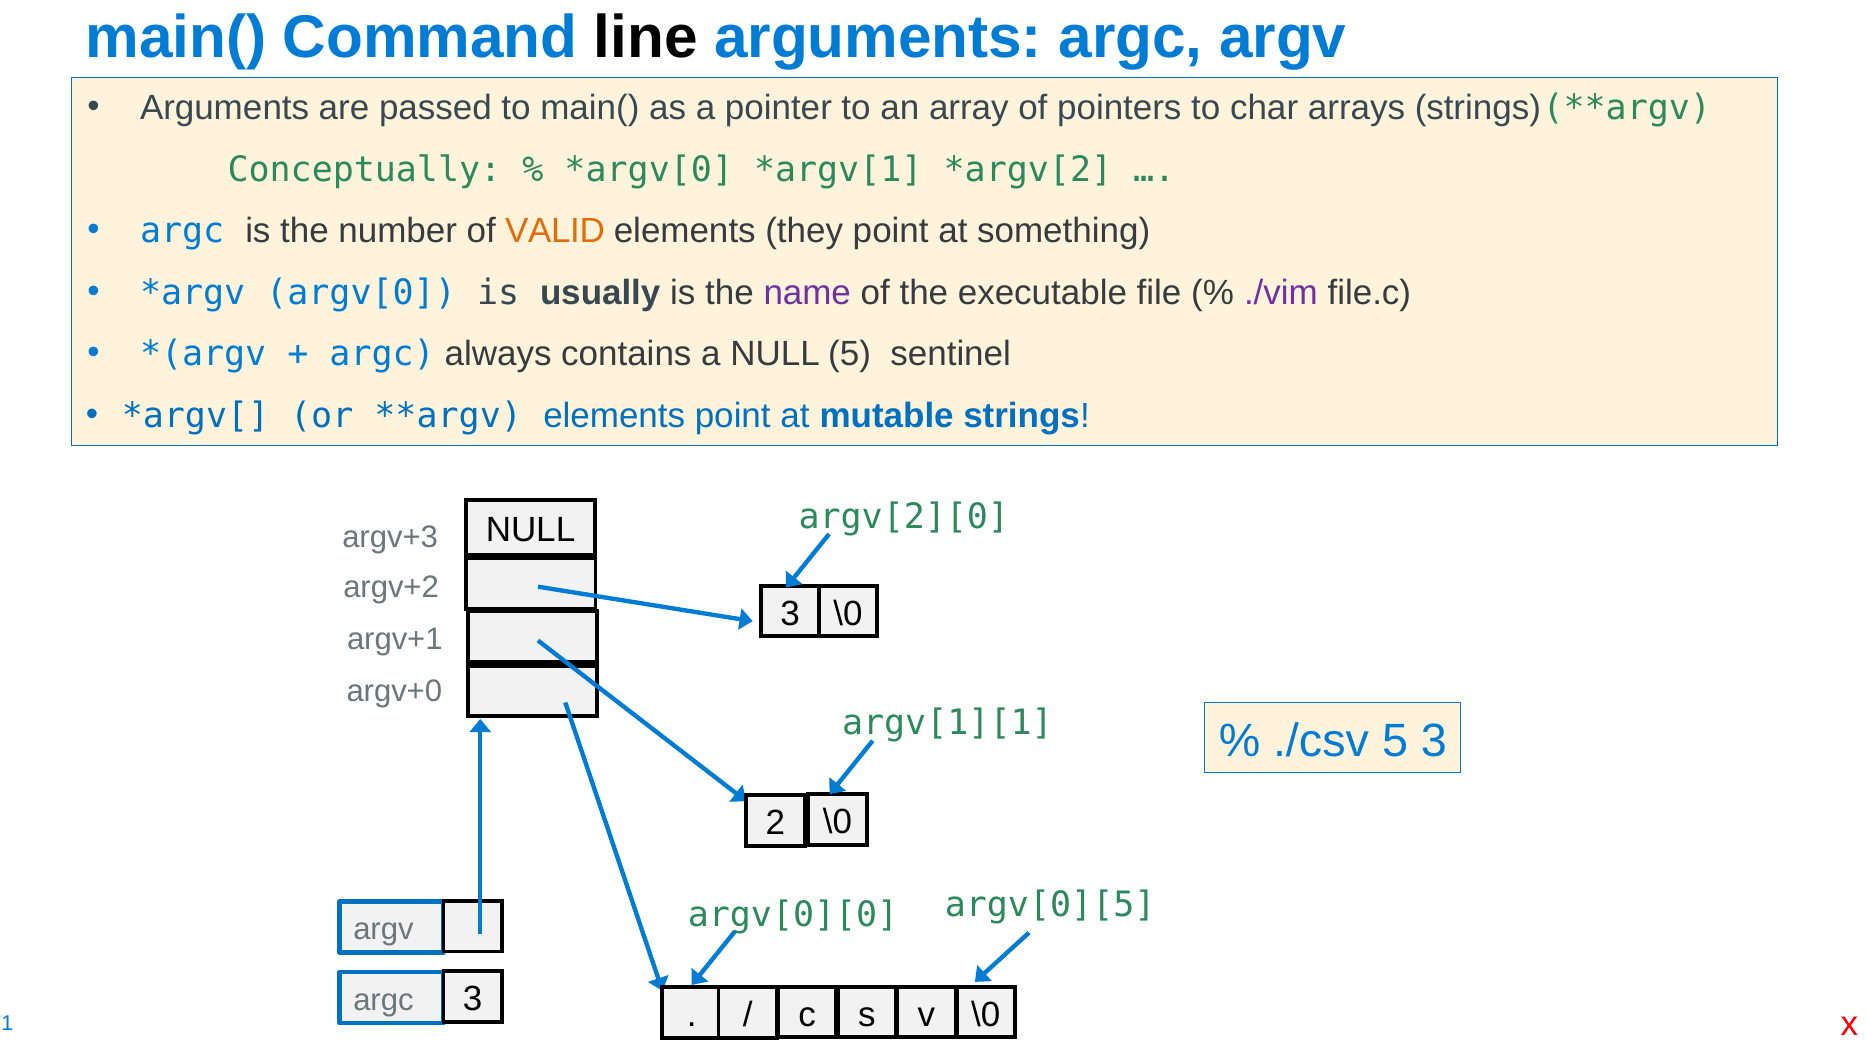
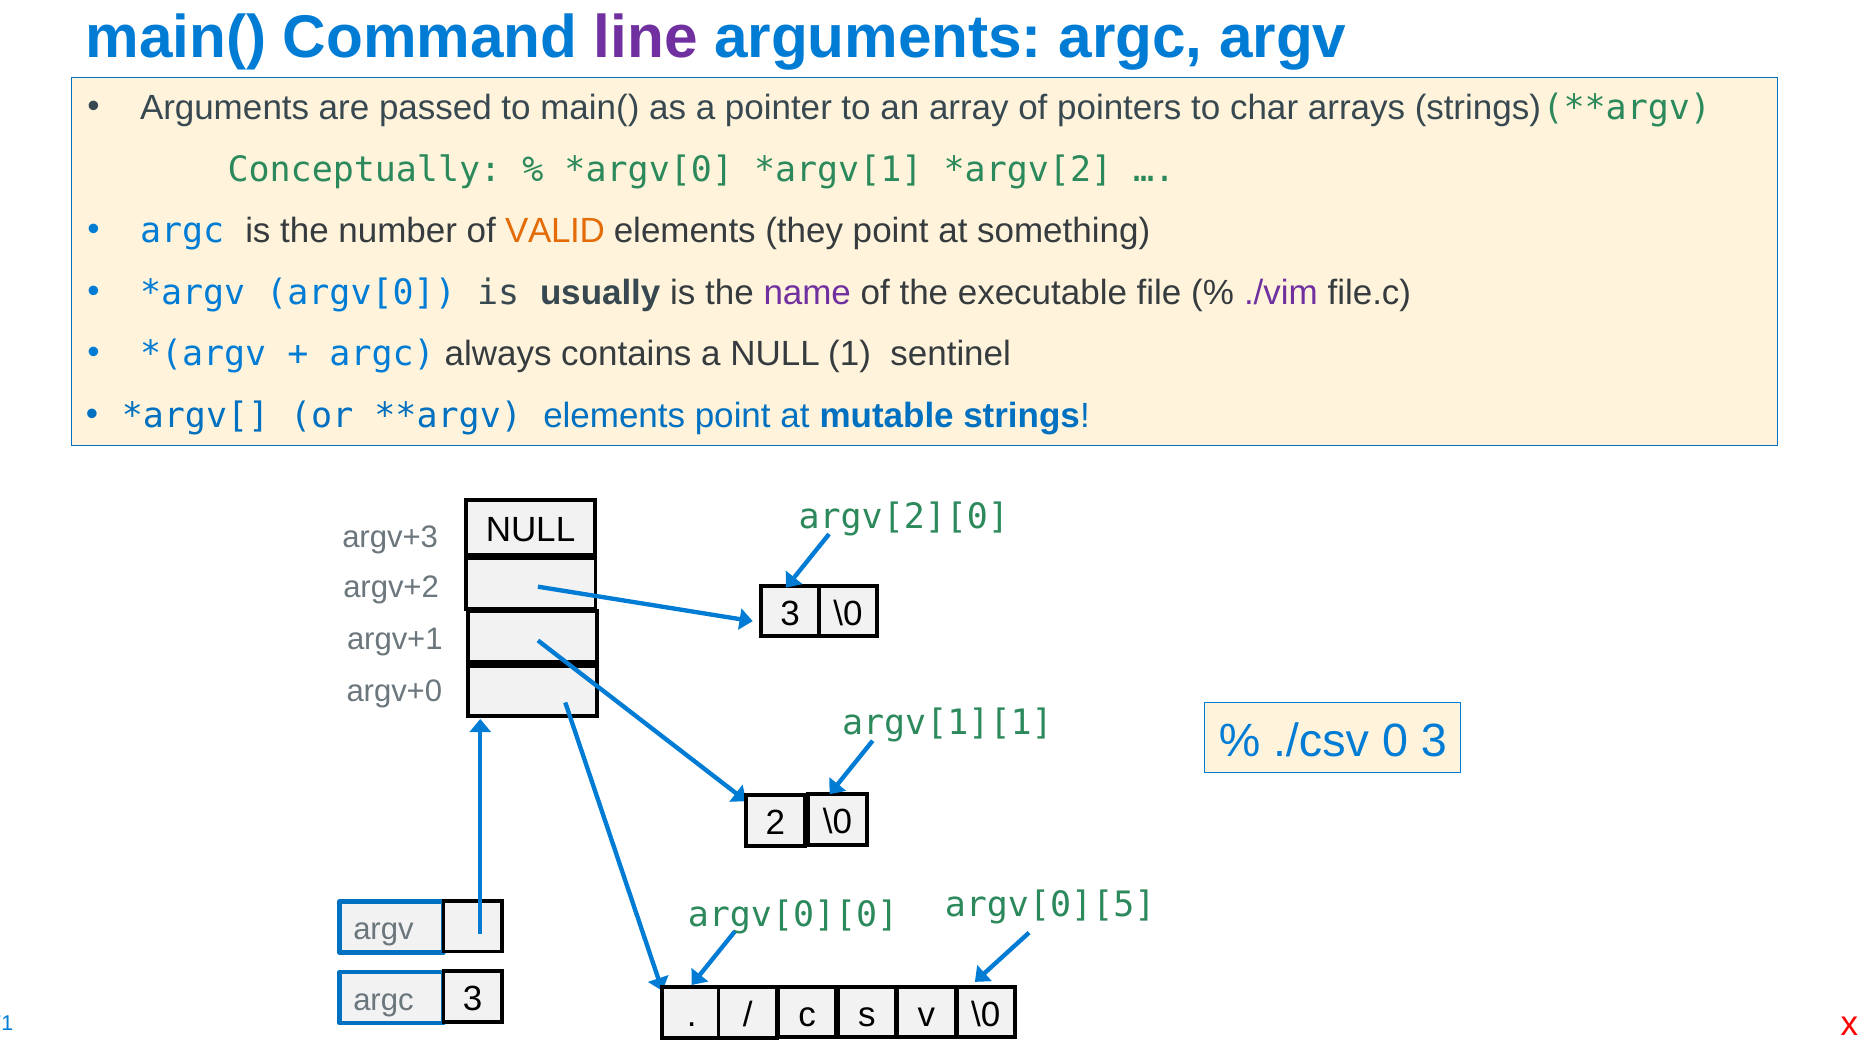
line colour: black -> purple
NULL 5: 5 -> 1
./csv 5: 5 -> 0
